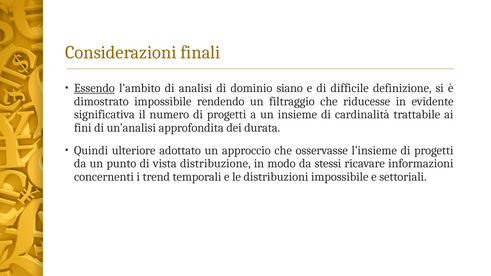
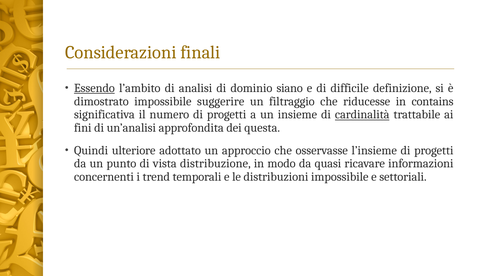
rendendo: rendendo -> suggerire
evidente: evidente -> contains
cardinalità underline: none -> present
durata: durata -> questa
stessi: stessi -> quasi
